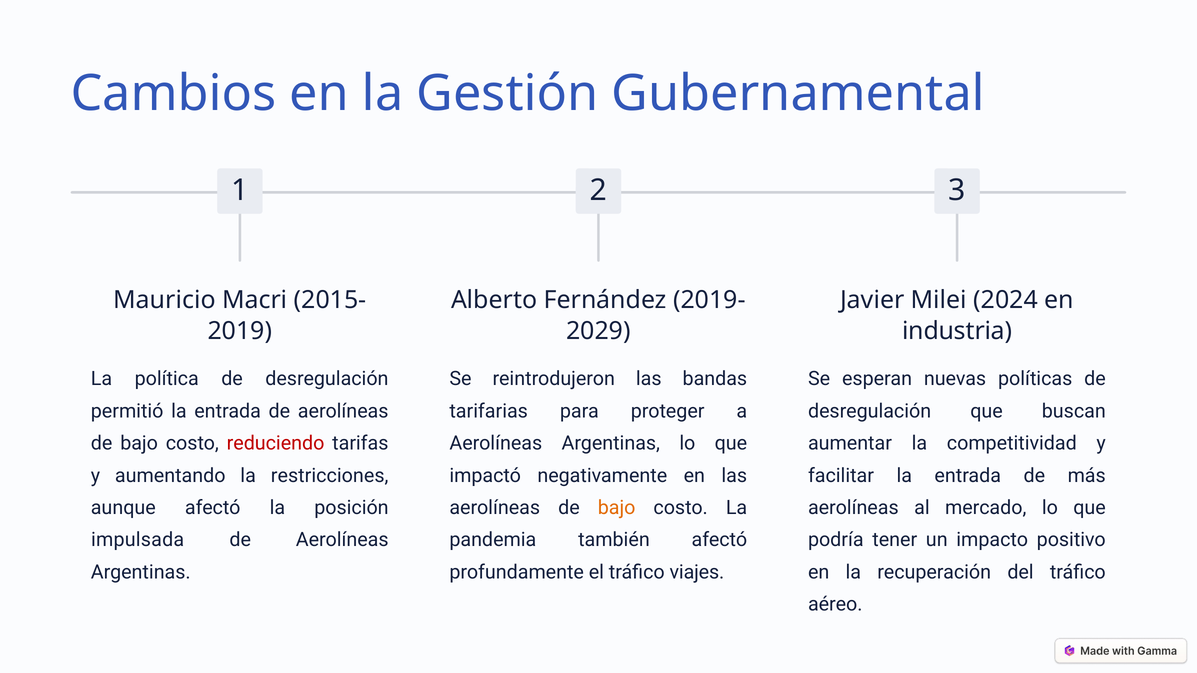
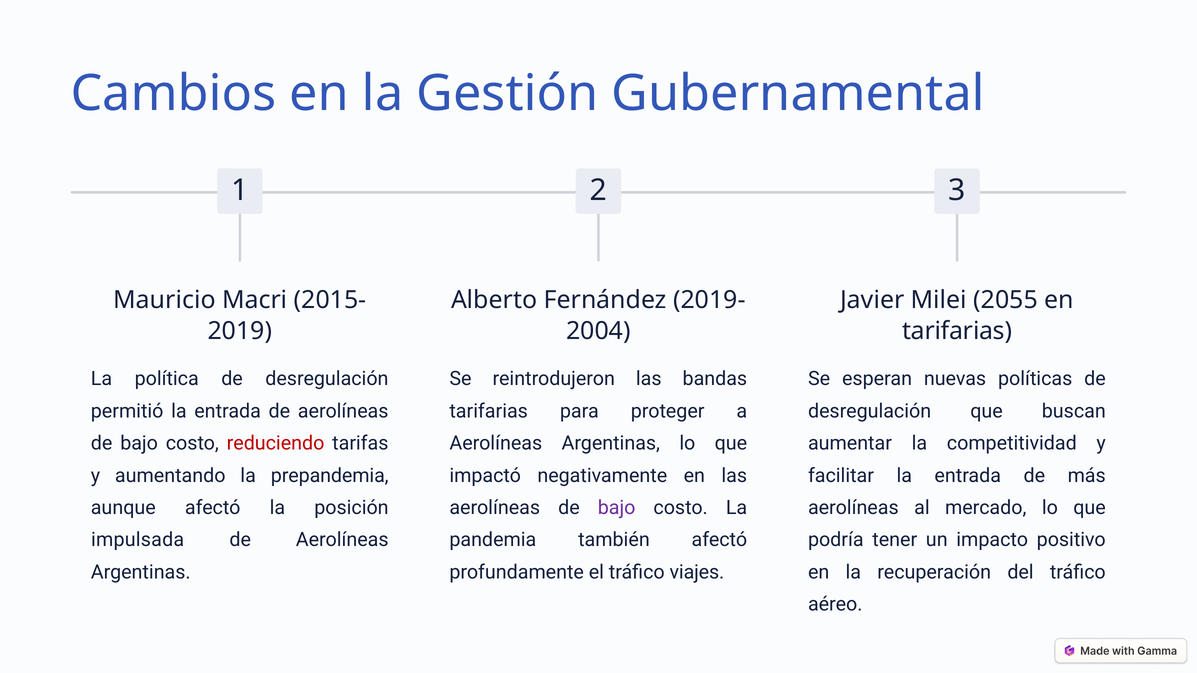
2024: 2024 -> 2055
2029: 2029 -> 2004
industria at (957, 331): industria -> tarifarias
restricciones: restricciones -> prepandemia
bajo at (617, 508) colour: orange -> purple
